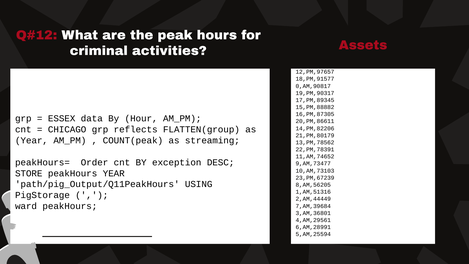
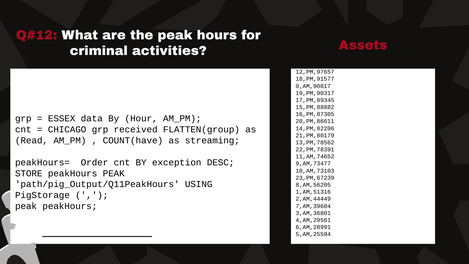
reflects: reflects -> received
Year at (32, 140): Year -> Read
COUNT(peak: COUNT(peak -> COUNT(have
peakHours YEAR: YEAR -> PEAK
ward at (26, 206): ward -> peak
